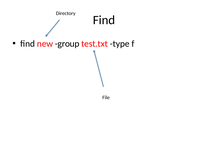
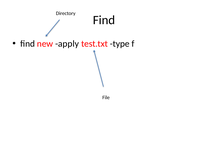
group: group -> apply
